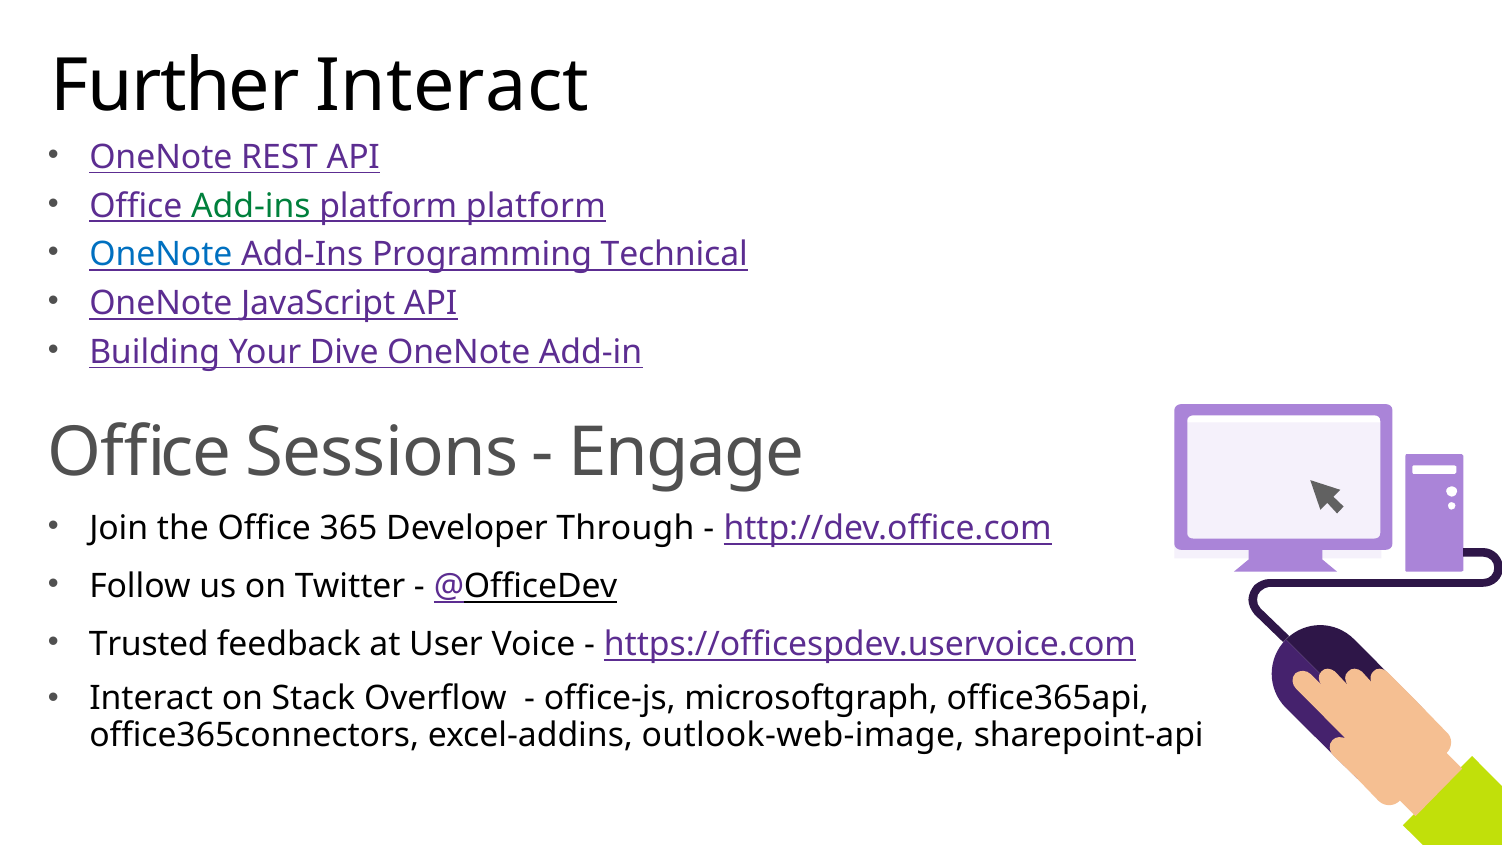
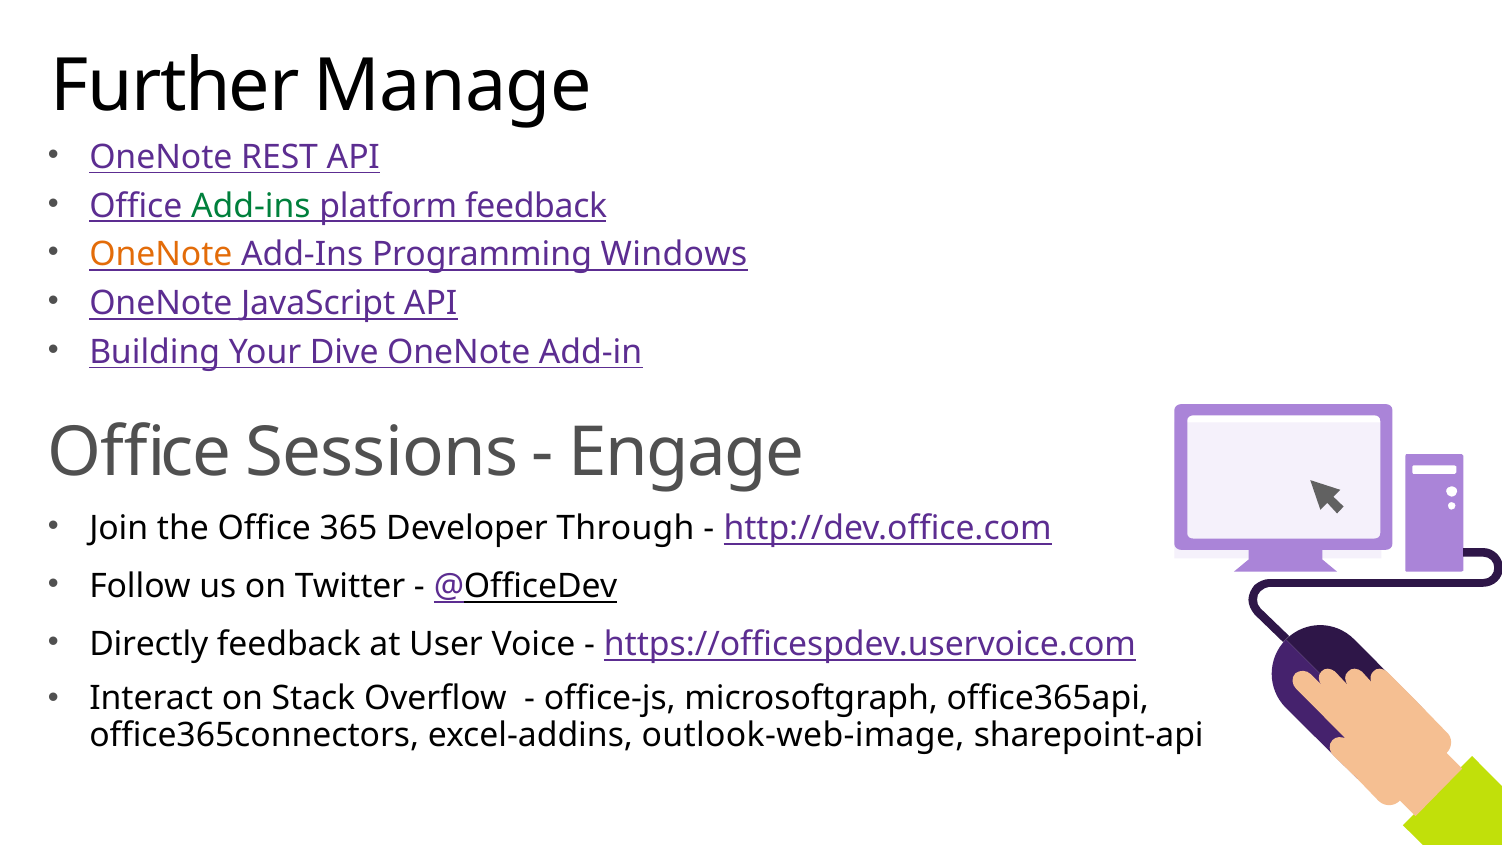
Further Interact: Interact -> Manage
platform platform: platform -> feedback
OneNote at (161, 255) colour: blue -> orange
Technical: Technical -> Windows
Trusted: Trusted -> Directly
